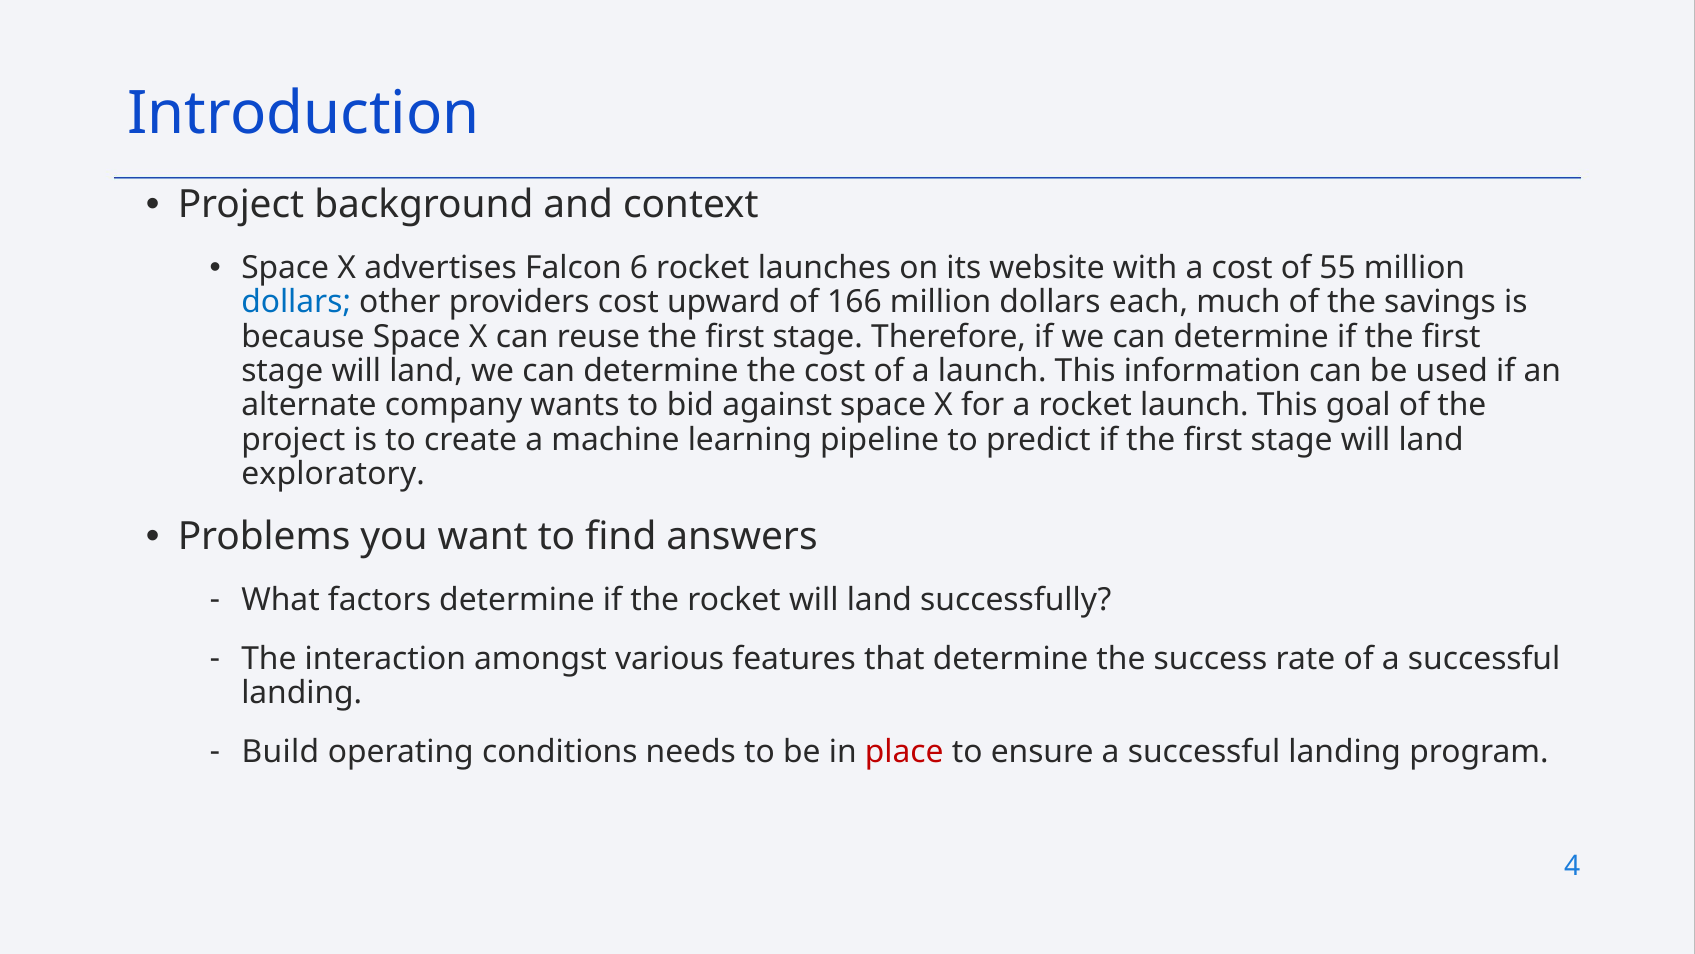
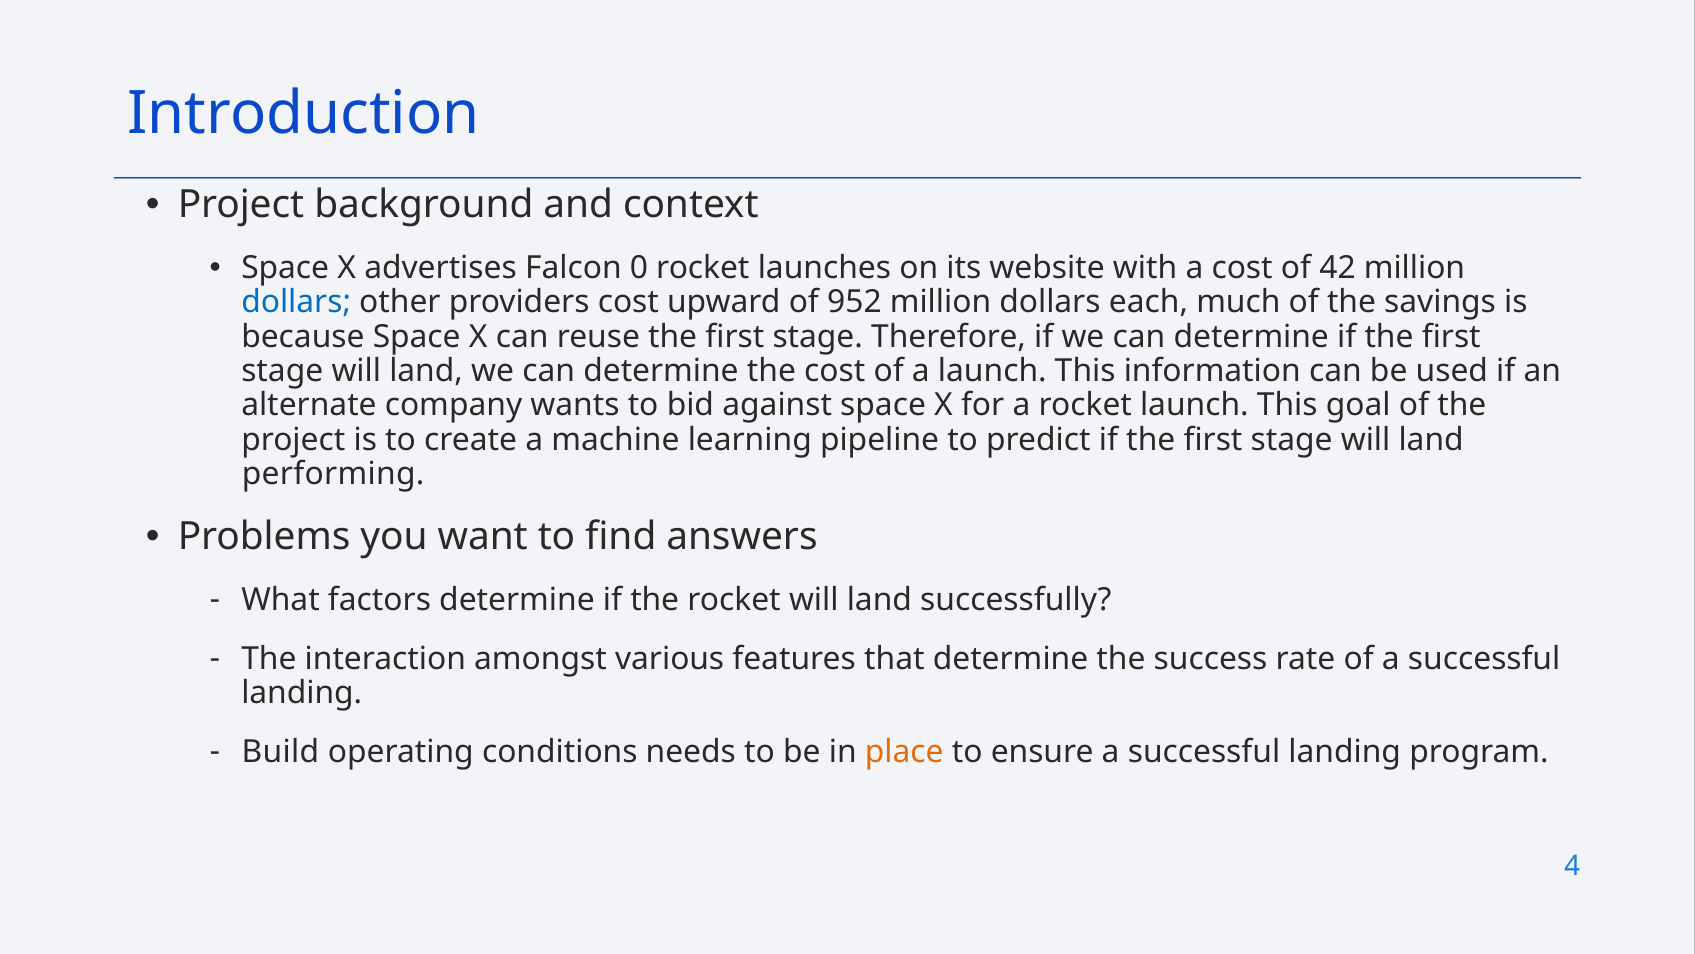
6: 6 -> 0
55: 55 -> 42
166: 166 -> 952
exploratory: exploratory -> performing
place colour: red -> orange
